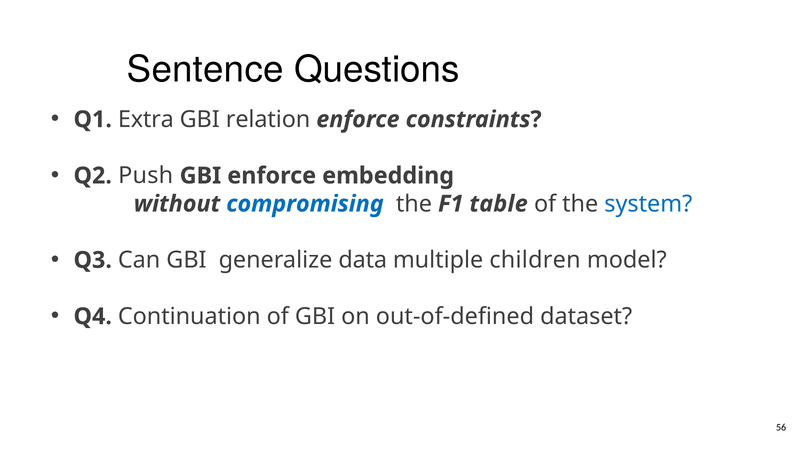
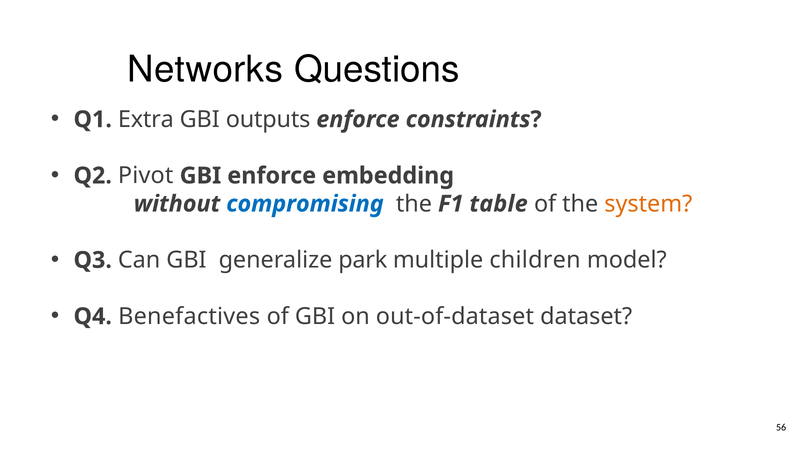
Sentence: Sentence -> Networks
relation: relation -> outputs
Push: Push -> Pivot
system colour: blue -> orange
data: data -> park
Continuation: Continuation -> Benefactives
out-of-defined: out-of-defined -> out-of-dataset
